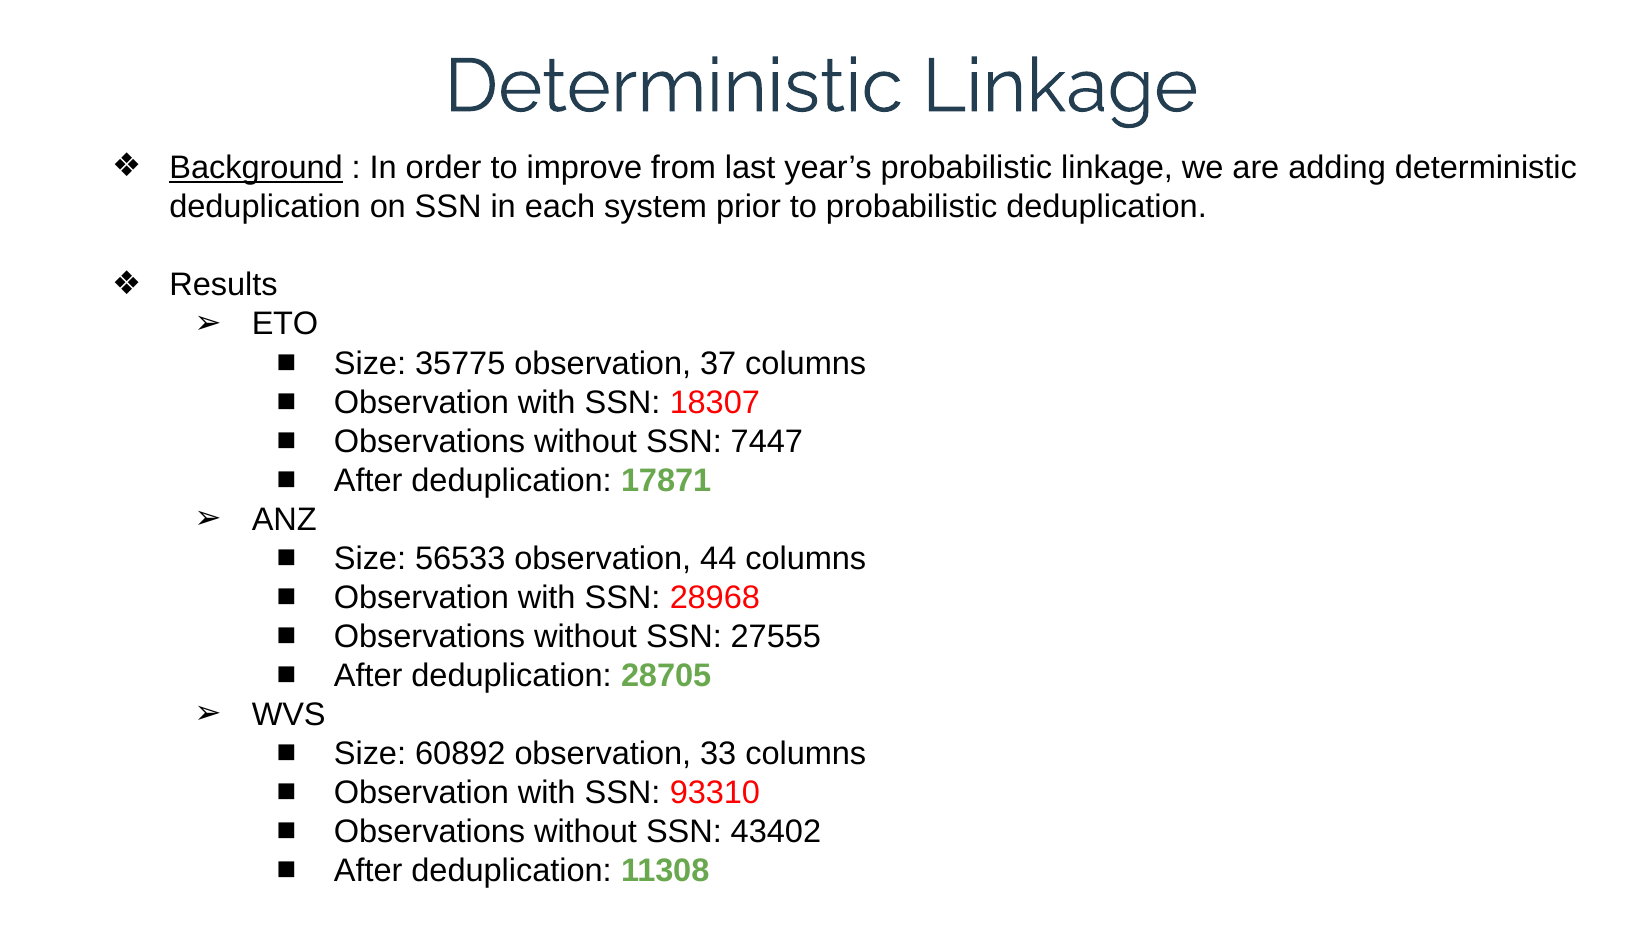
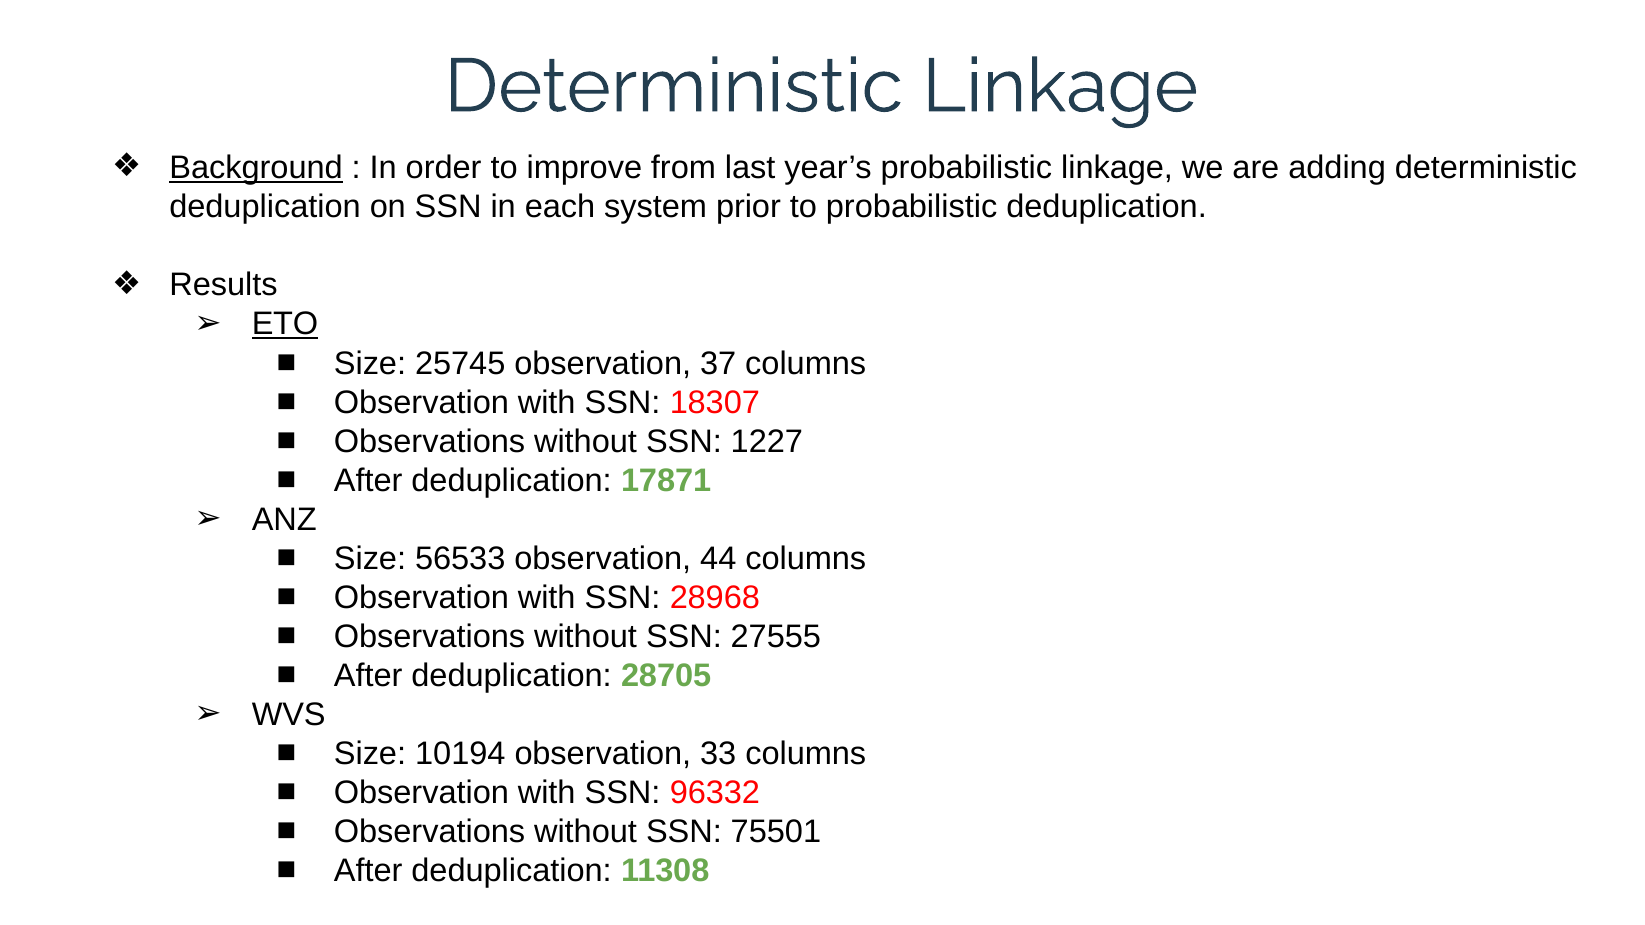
ETO underline: none -> present
35775: 35775 -> 25745
7447: 7447 -> 1227
60892: 60892 -> 10194
93310: 93310 -> 96332
43402: 43402 -> 75501
